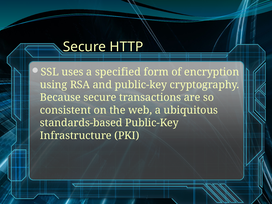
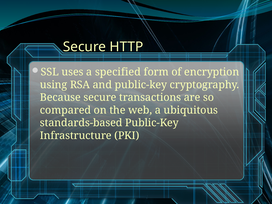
consistent: consistent -> compared
